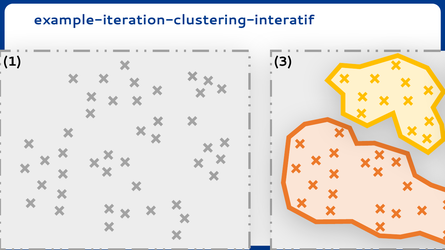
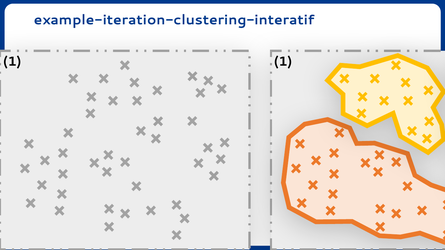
1 3: 3 -> 1
